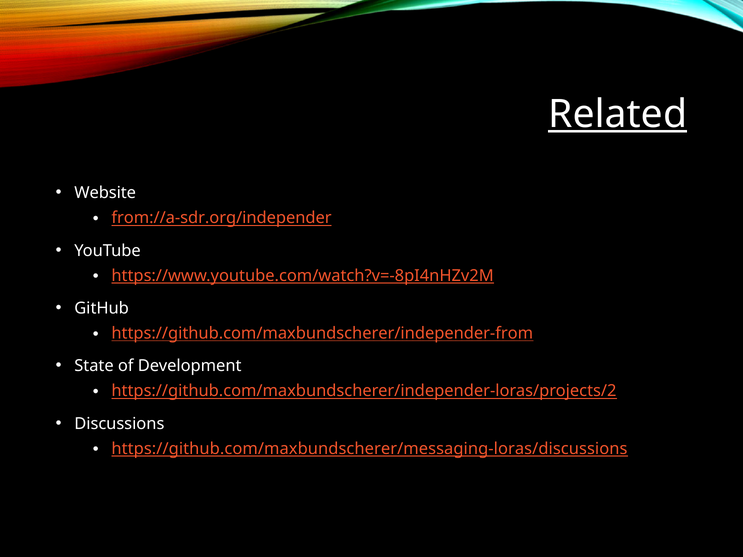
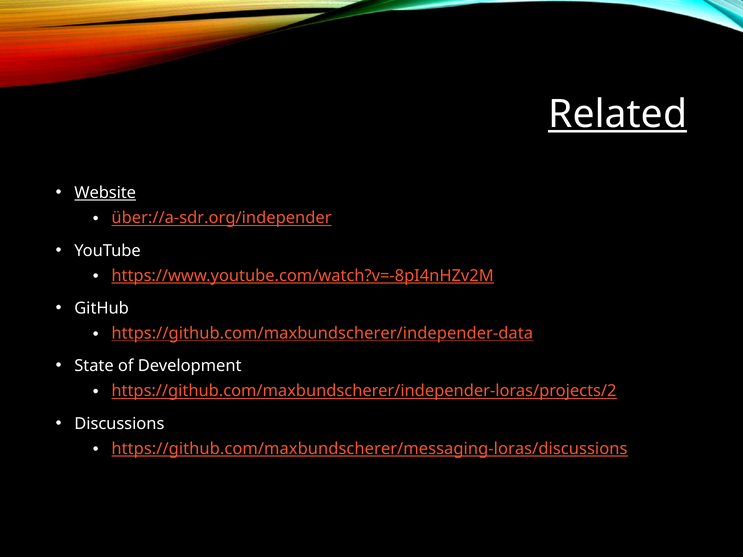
Website underline: none -> present
from://a-sdr.org/independer: from://a-sdr.org/independer -> über://a-sdr.org/independer
https://github.com/maxbundscherer/independer-from: https://github.com/maxbundscherer/independer-from -> https://github.com/maxbundscherer/independer-data
